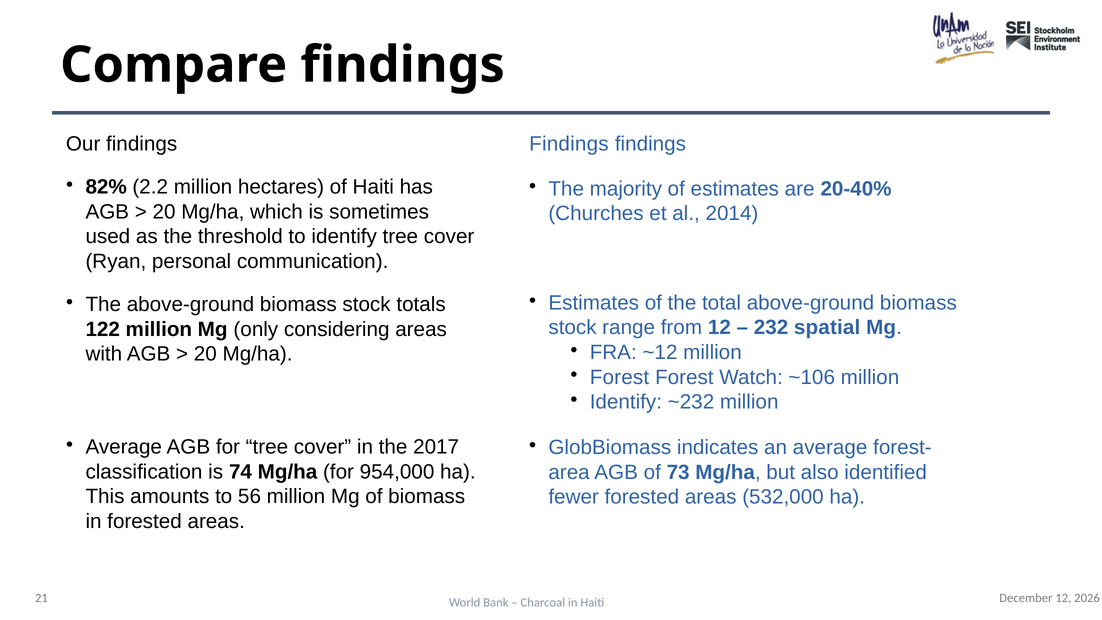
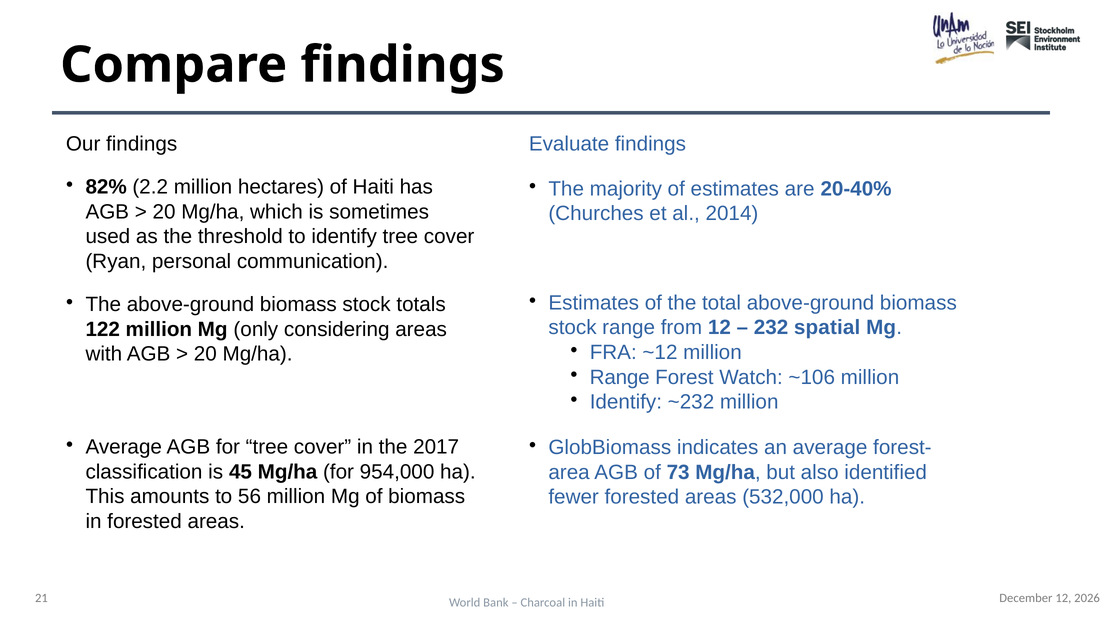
Findings at (569, 144): Findings -> Evaluate
Forest at (619, 377): Forest -> Range
74: 74 -> 45
